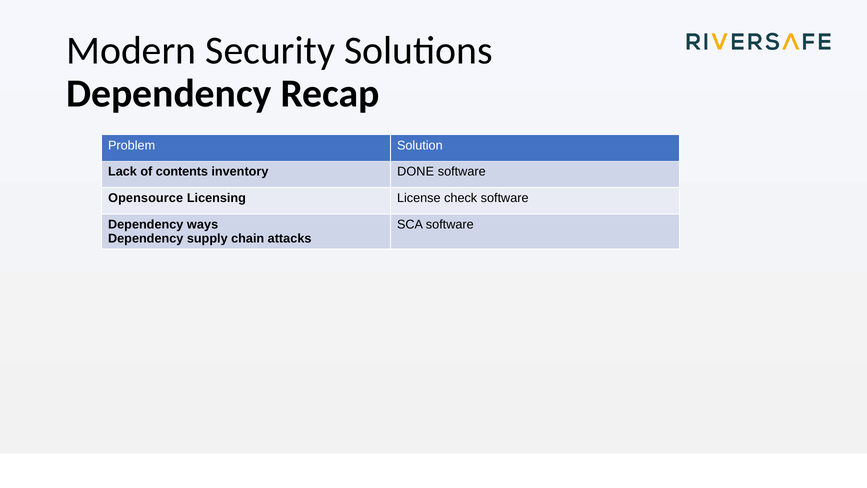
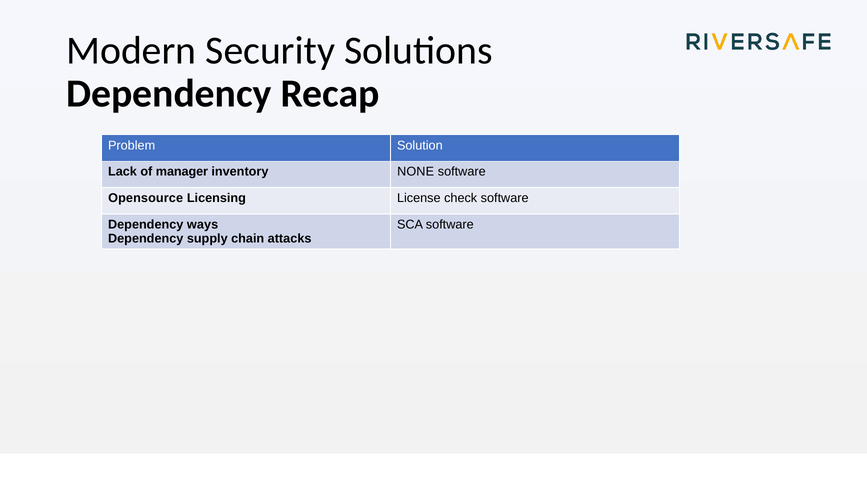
contents: contents -> manager
DONE: DONE -> NONE
